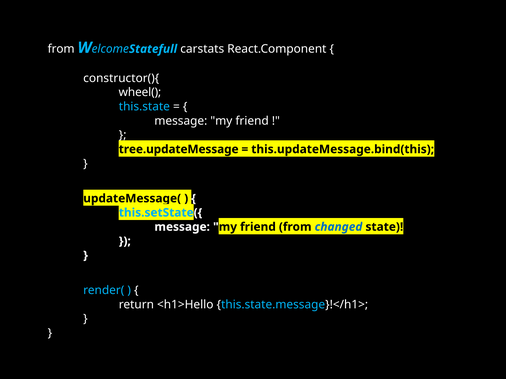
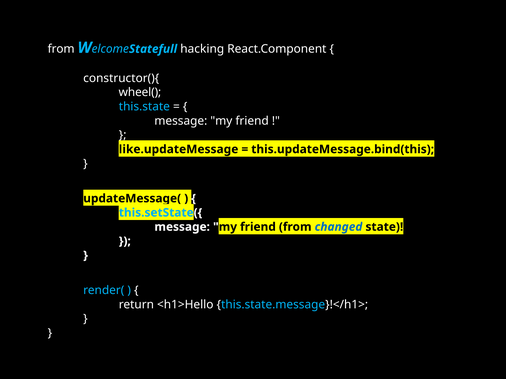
carstats: carstats -> hacking
tree.updateMessage: tree.updateMessage -> like.updateMessage
